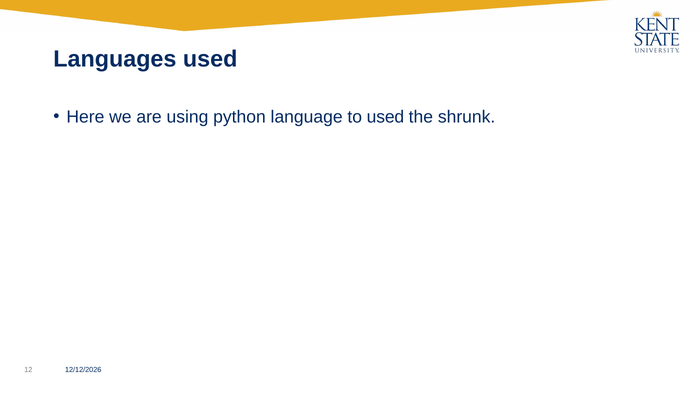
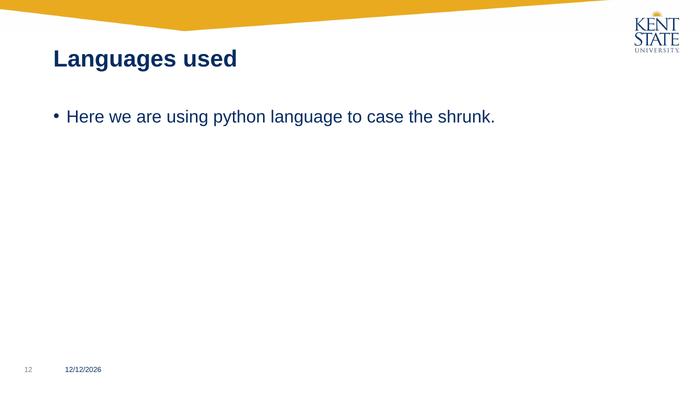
to used: used -> case
